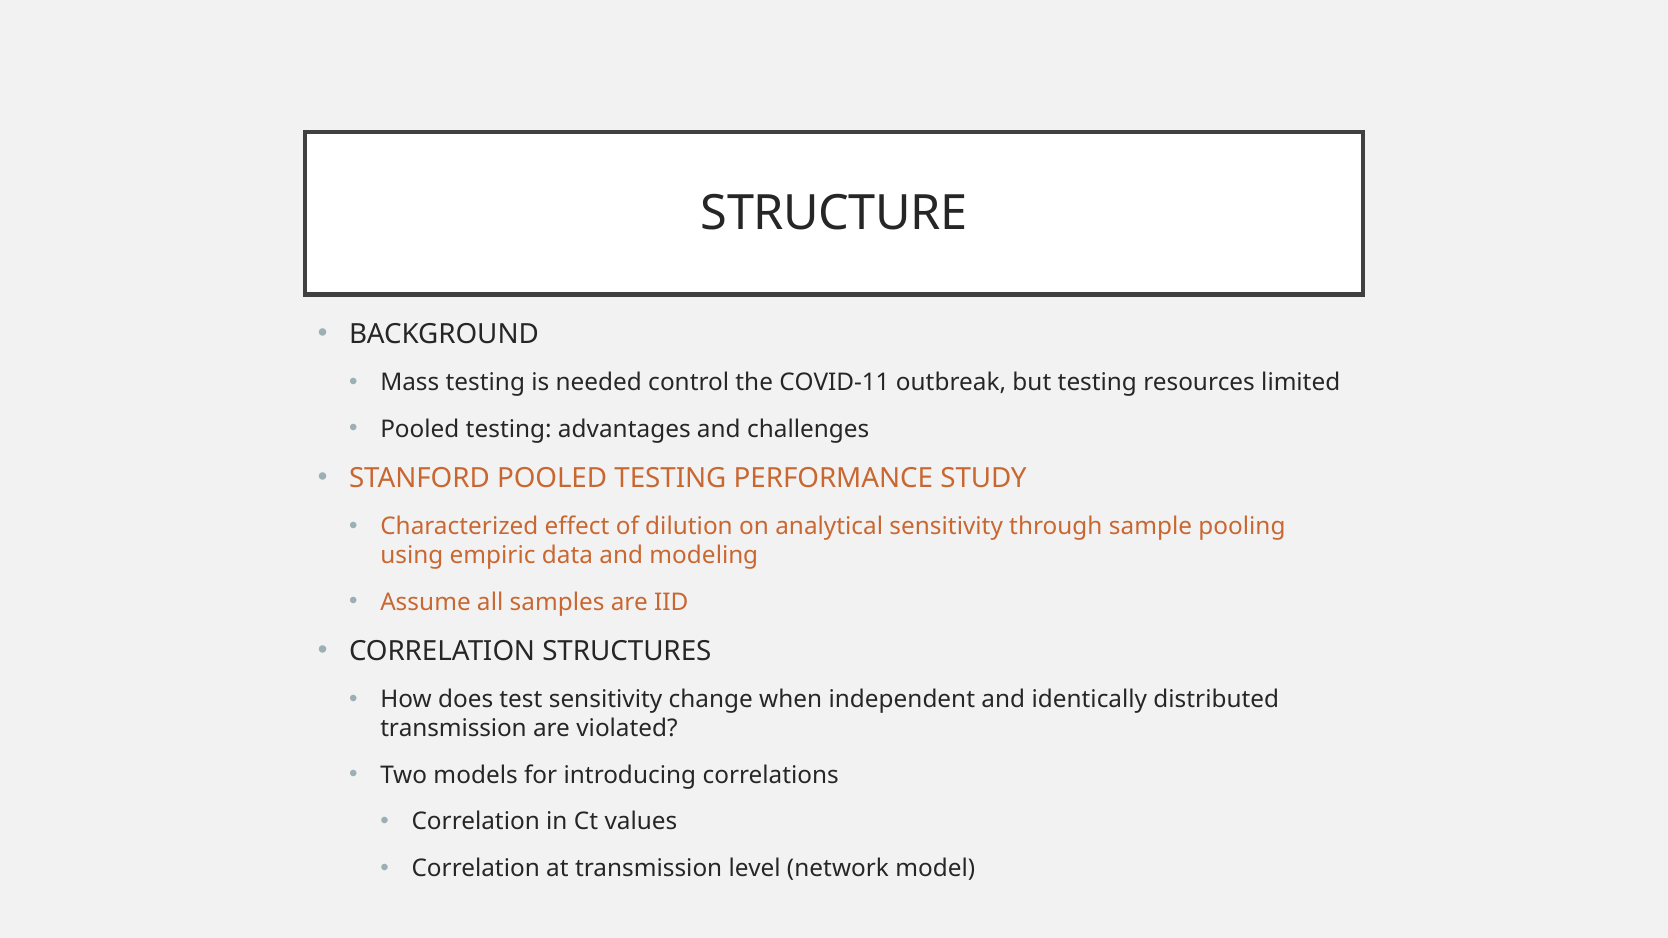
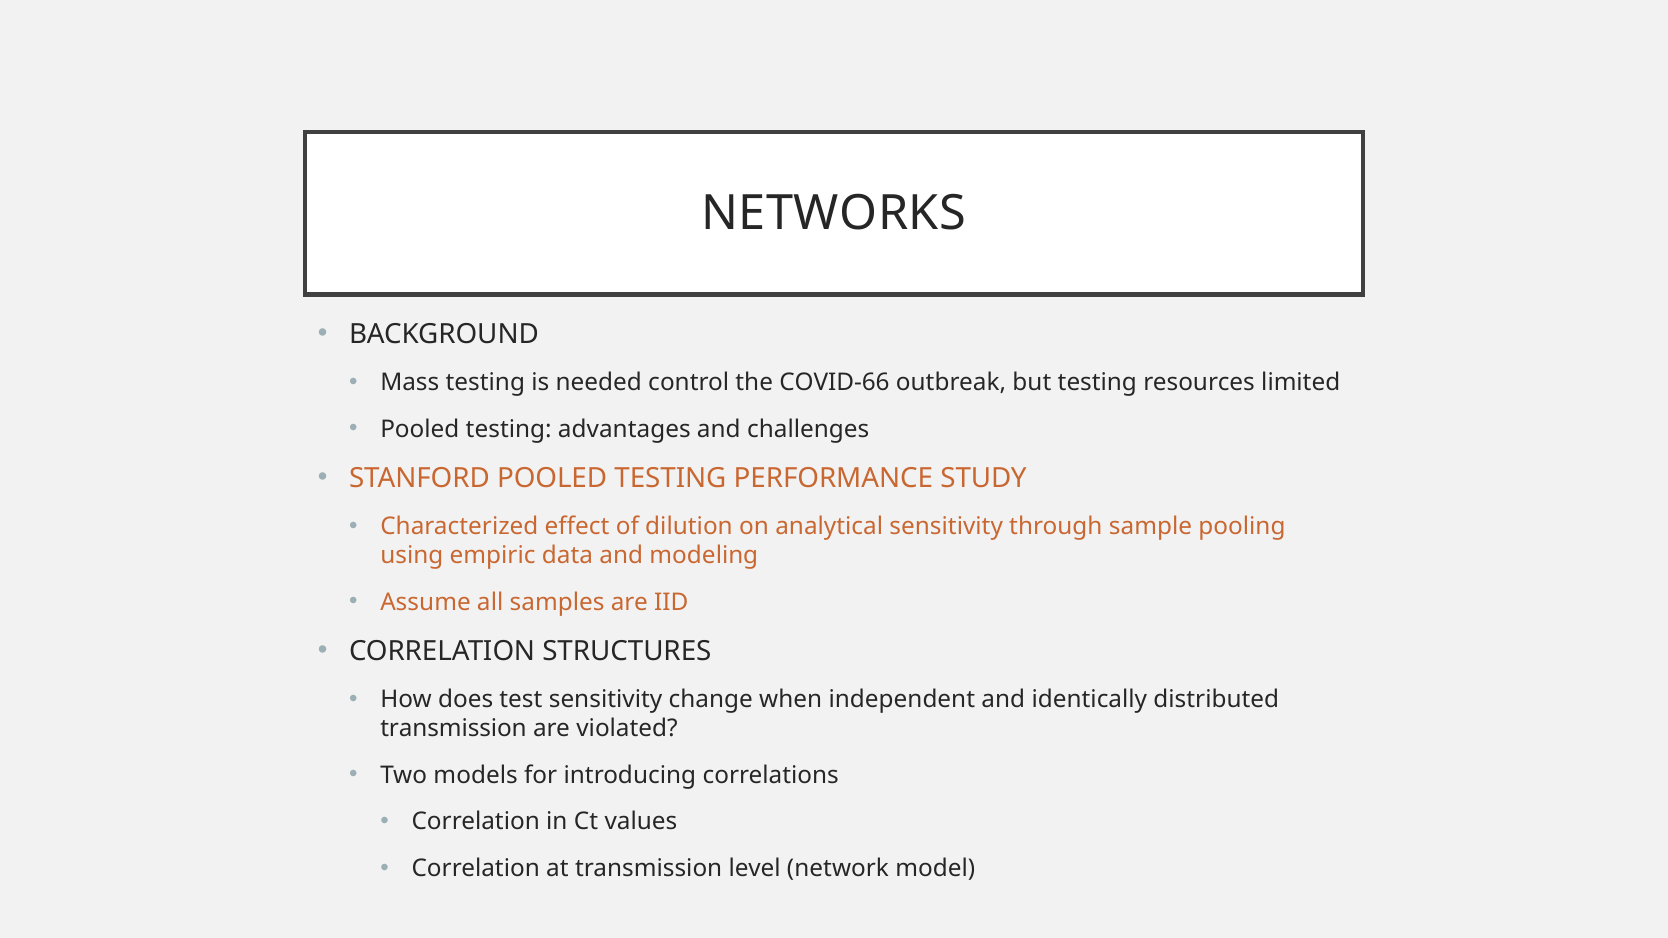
STRUCTURE: STRUCTURE -> NETWORKS
COVID-11: COVID-11 -> COVID-66
